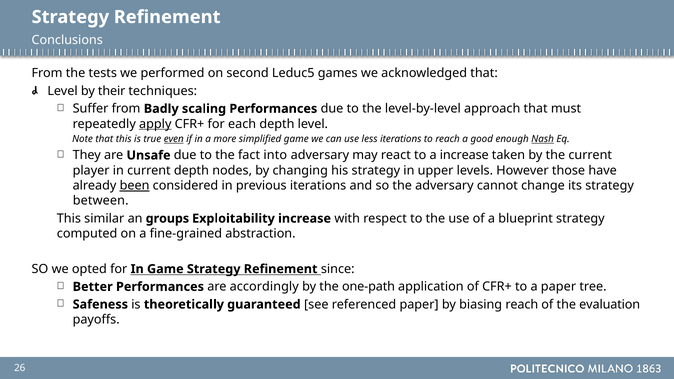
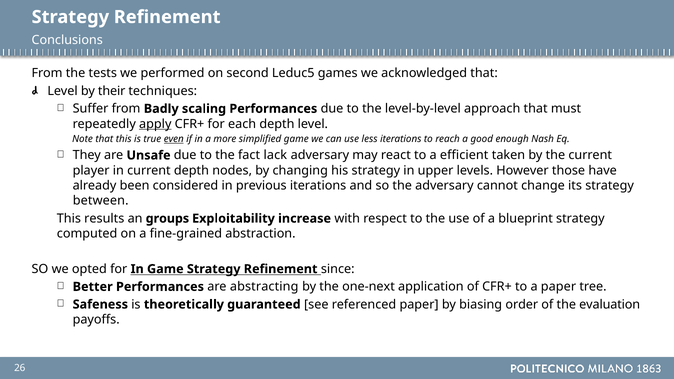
Nash underline: present -> none
into: into -> lack
a increase: increase -> efficient
been underline: present -> none
similar: similar -> results
accordingly: accordingly -> abstracting
one-path: one-path -> one-next
biasing reach: reach -> order
